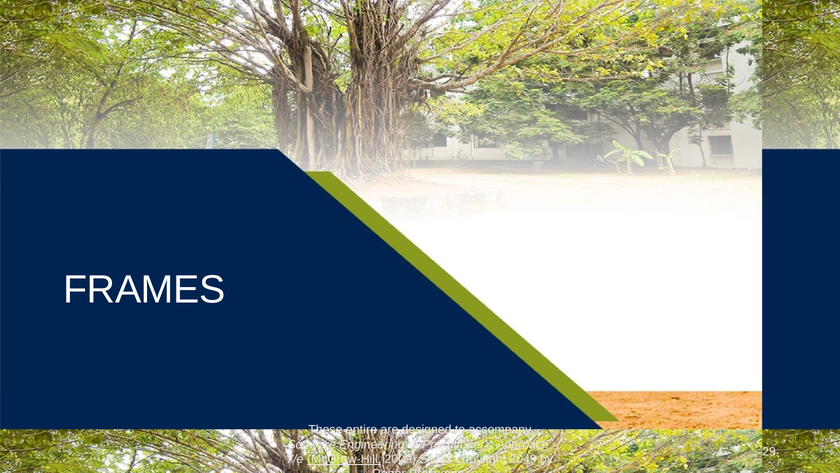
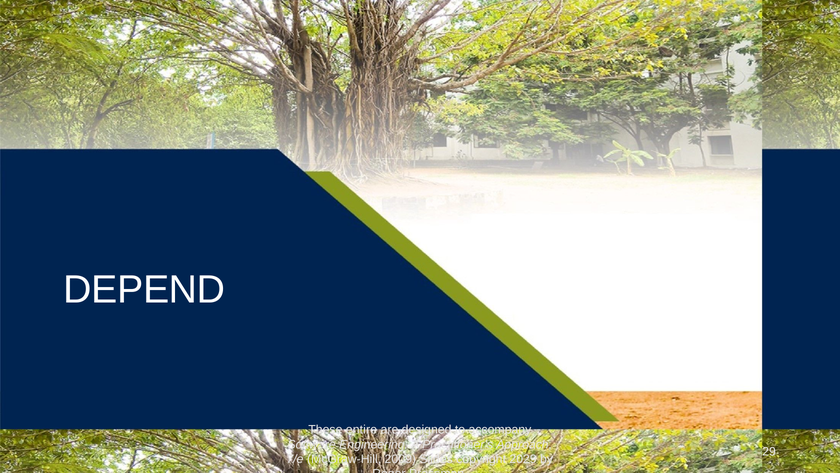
FRAMES: FRAMES -> DEPEND
McGraw-Hill underline: present -> none
2049: 2049 -> 2029
